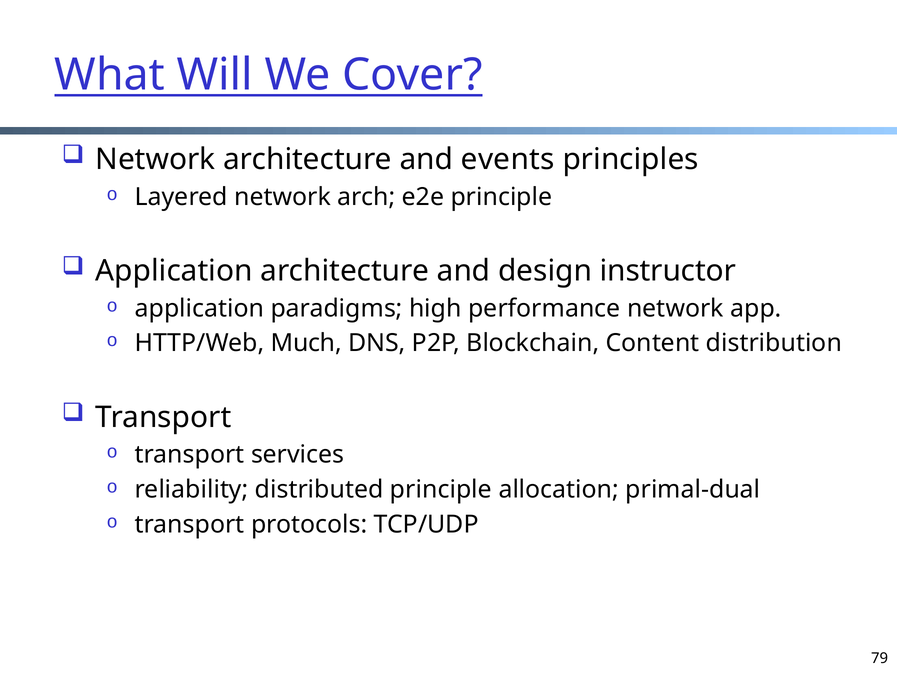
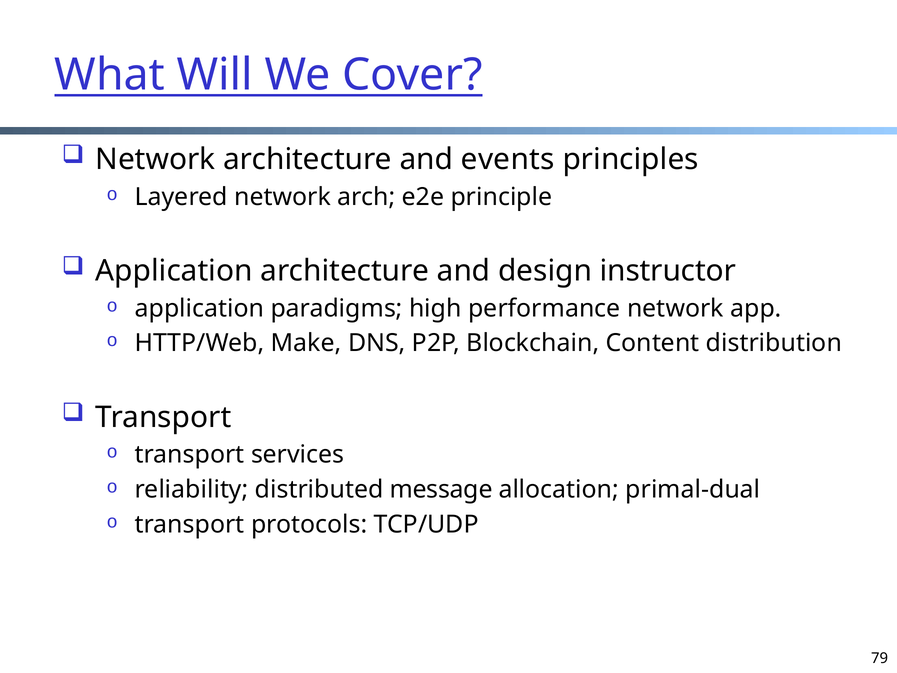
Much: Much -> Make
distributed principle: principle -> message
